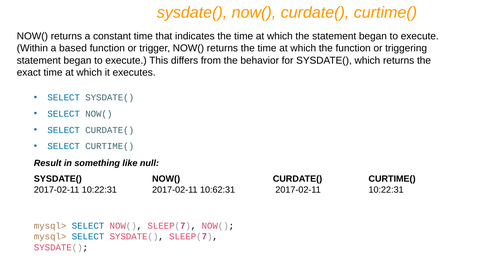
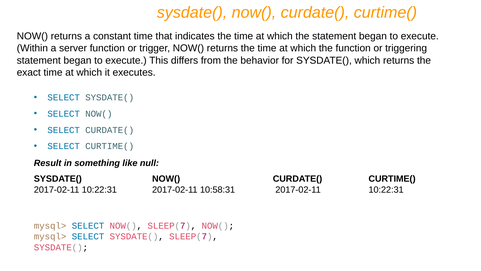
based: based -> server
10:62:31: 10:62:31 -> 10:58:31
